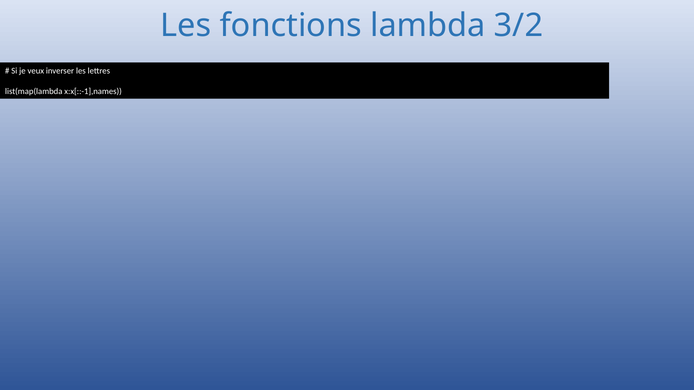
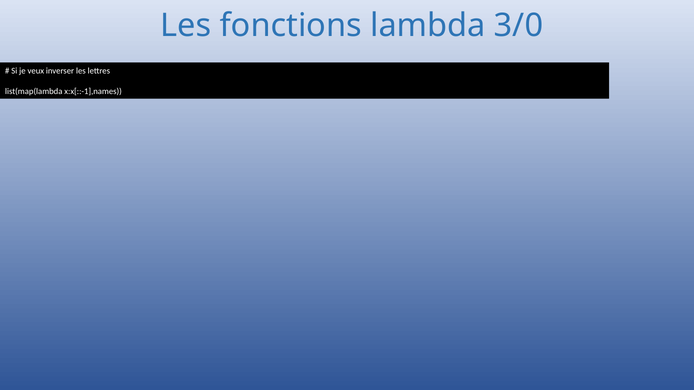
3/2: 3/2 -> 3/0
